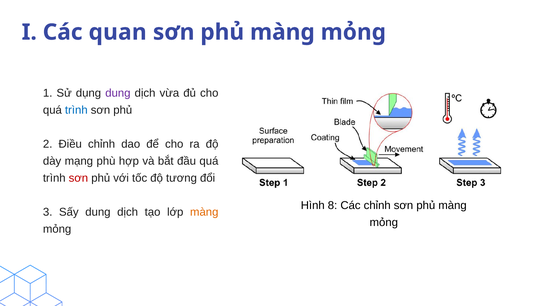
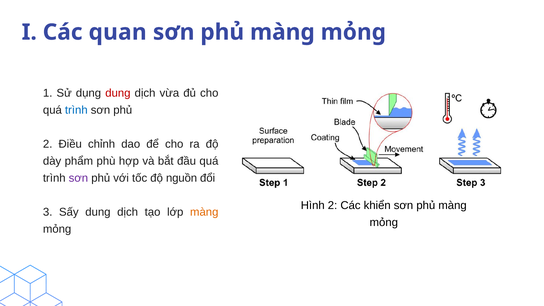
dung at (118, 93) colour: purple -> red
mạng: mạng -> phẩm
sơn at (78, 178) colour: red -> purple
tương: tương -> nguồn
Hình 8: 8 -> 2
Các chỉnh: chỉnh -> khiển
